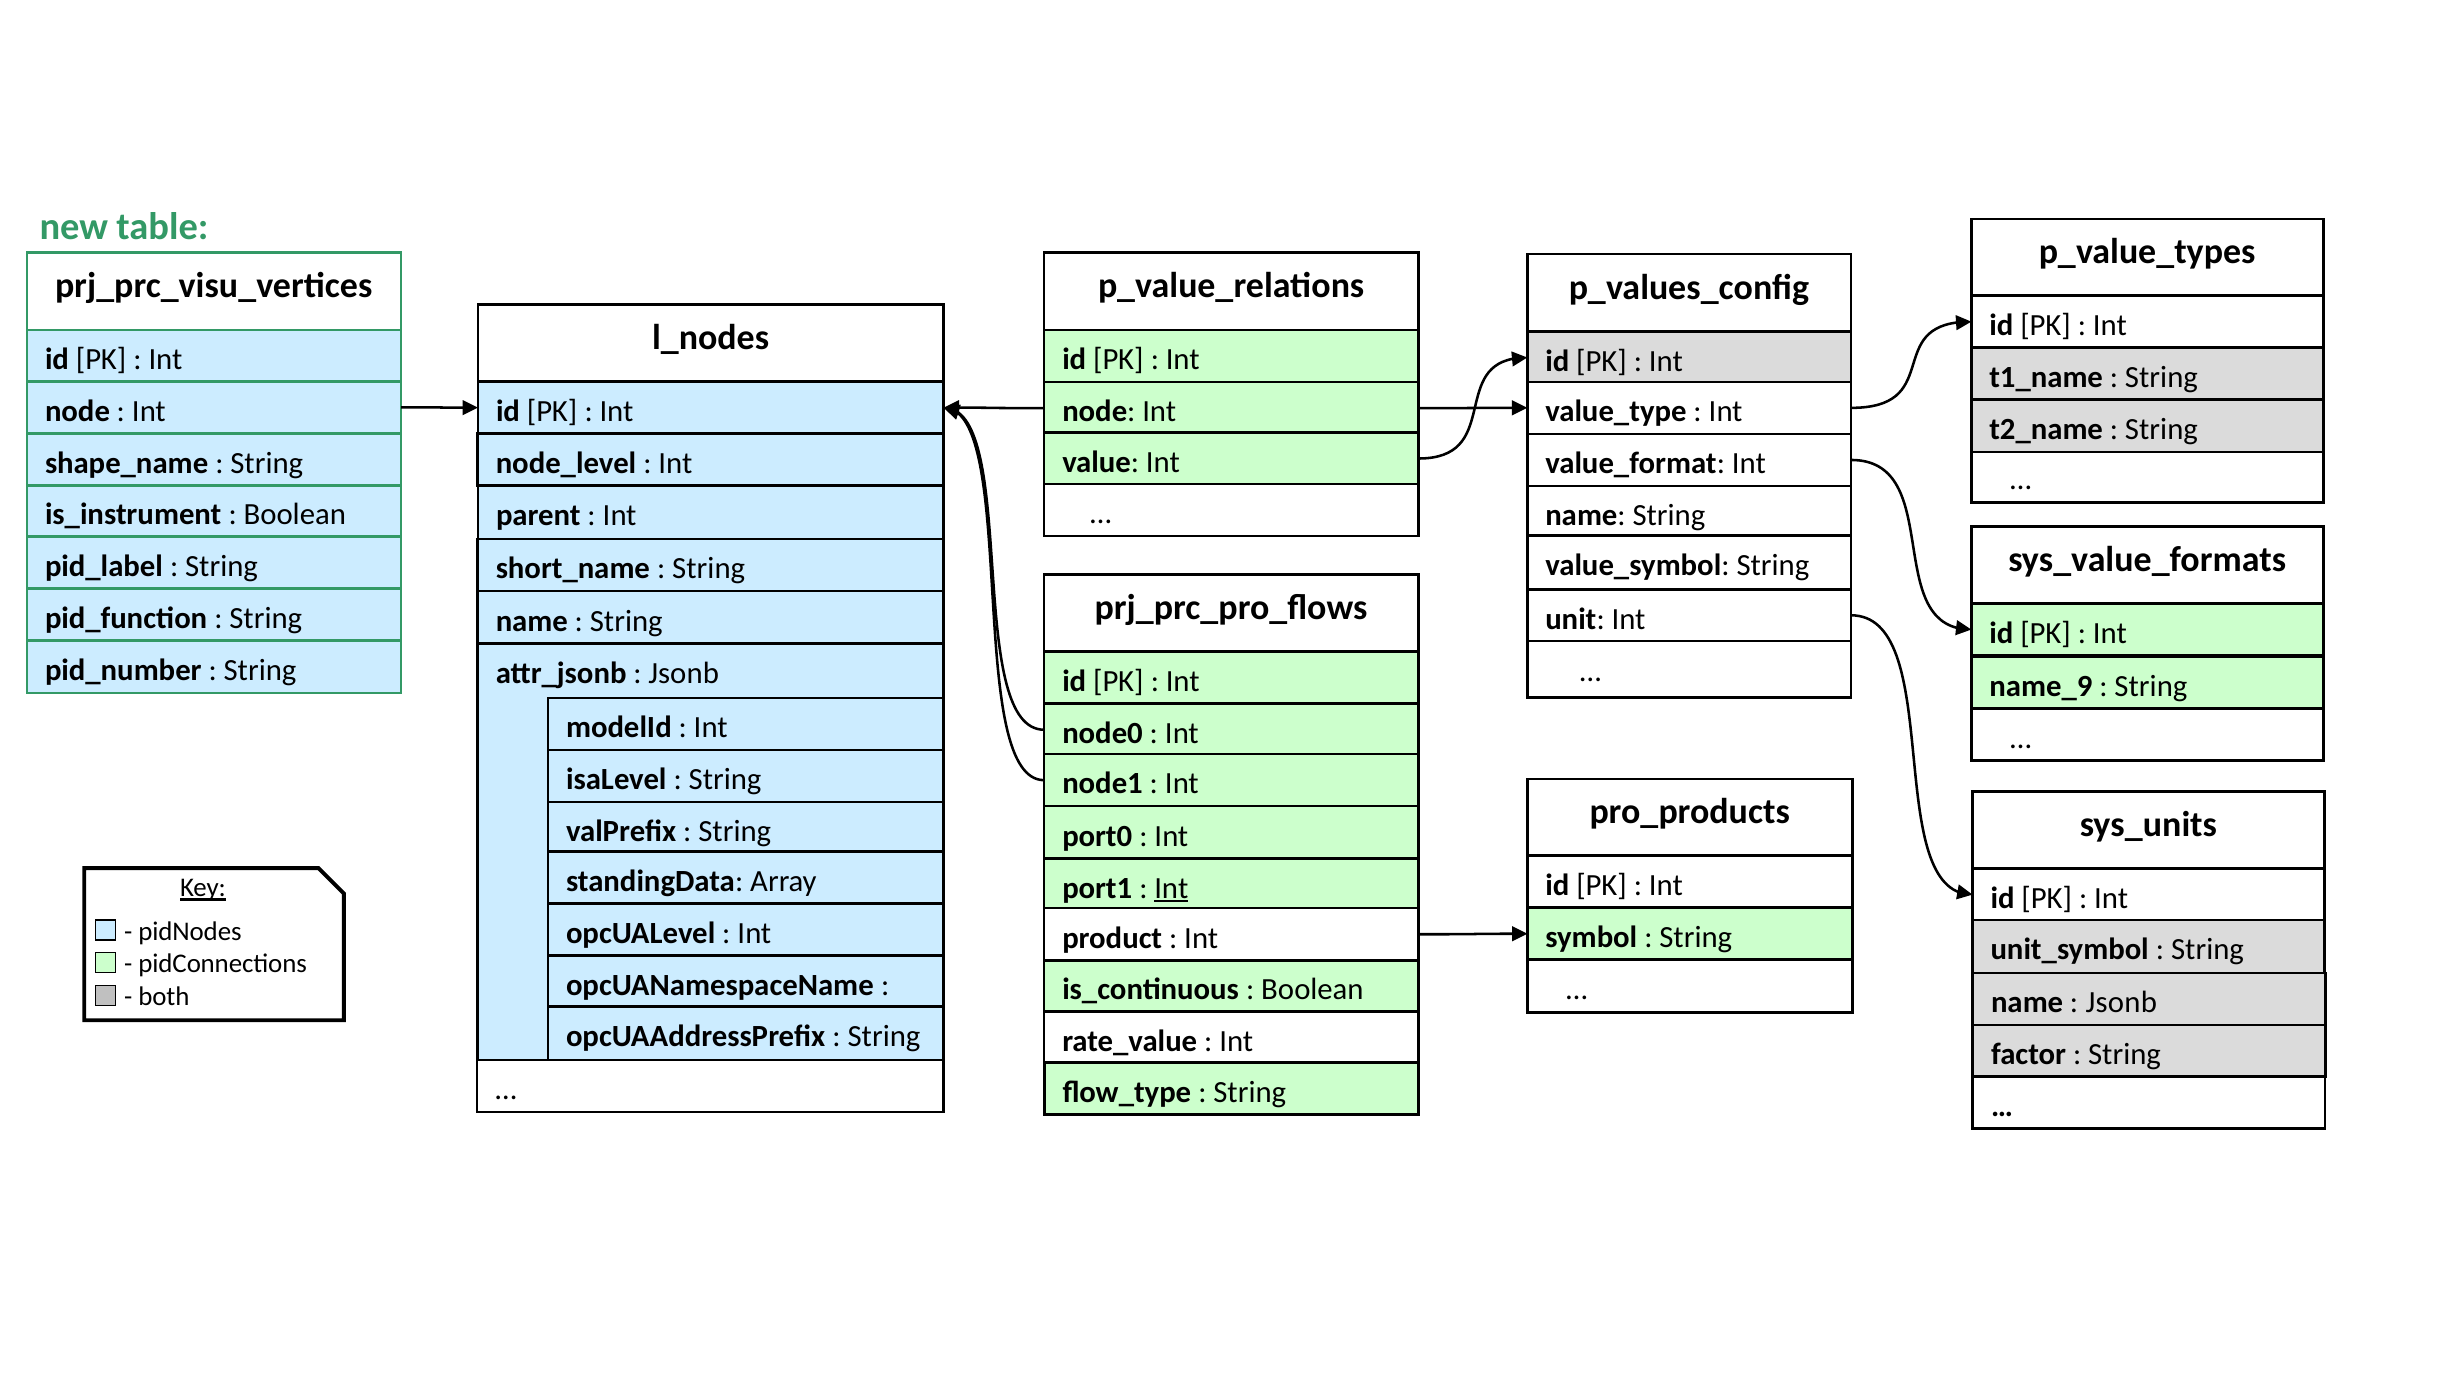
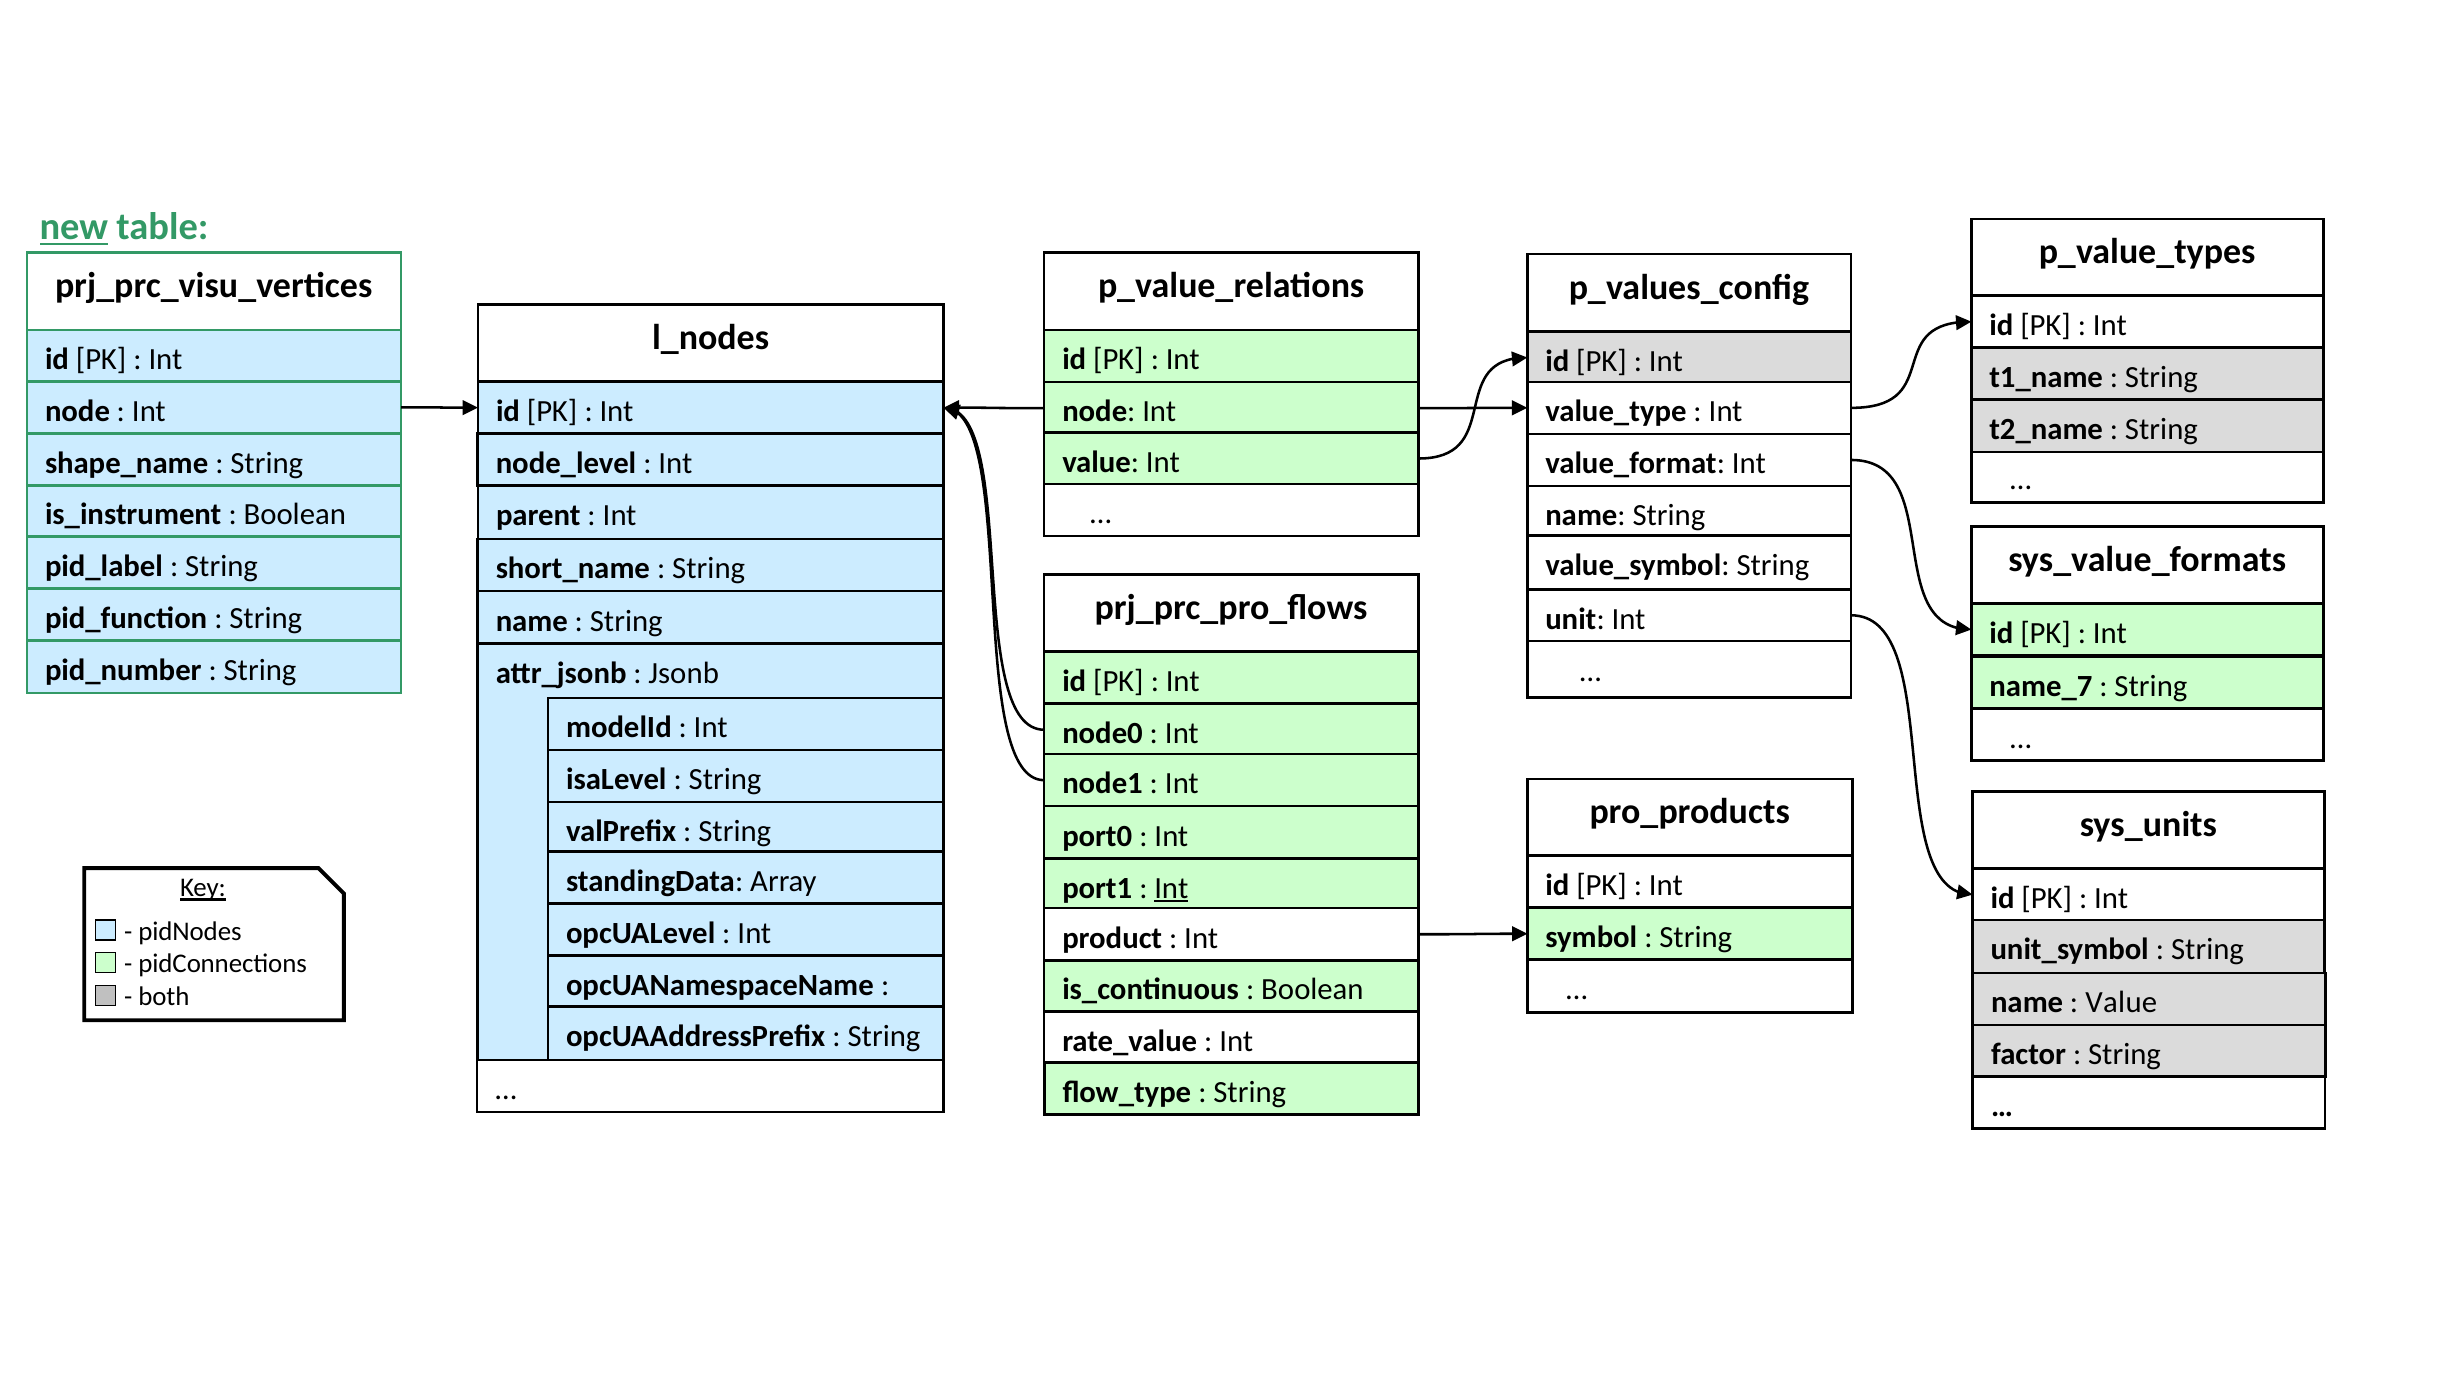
new underline: none -> present
name_9: name_9 -> name_7
Jsonb at (2121, 1002): Jsonb -> Value
